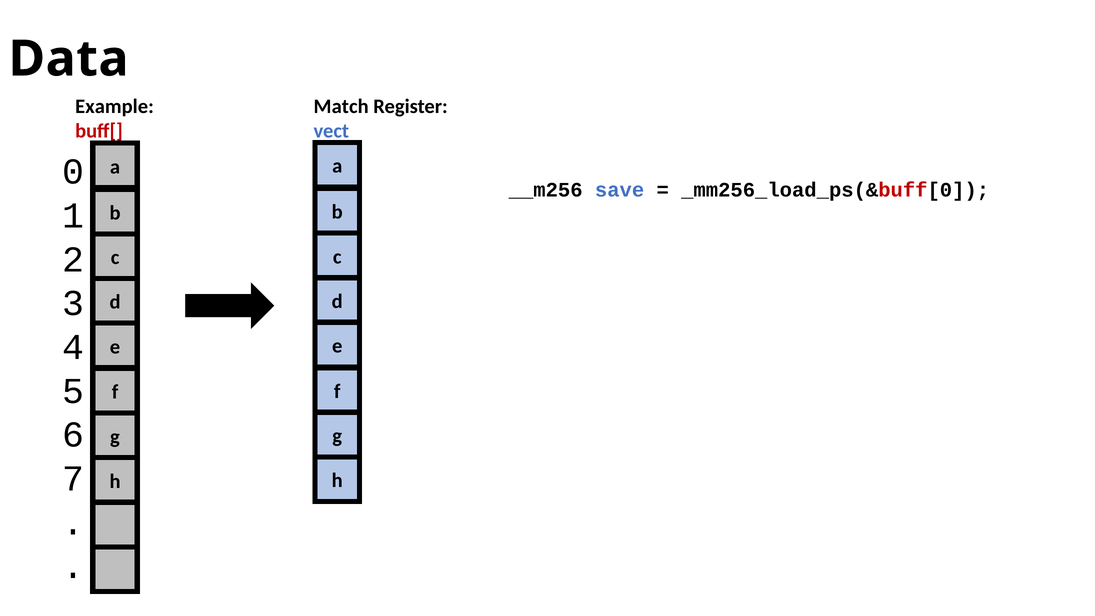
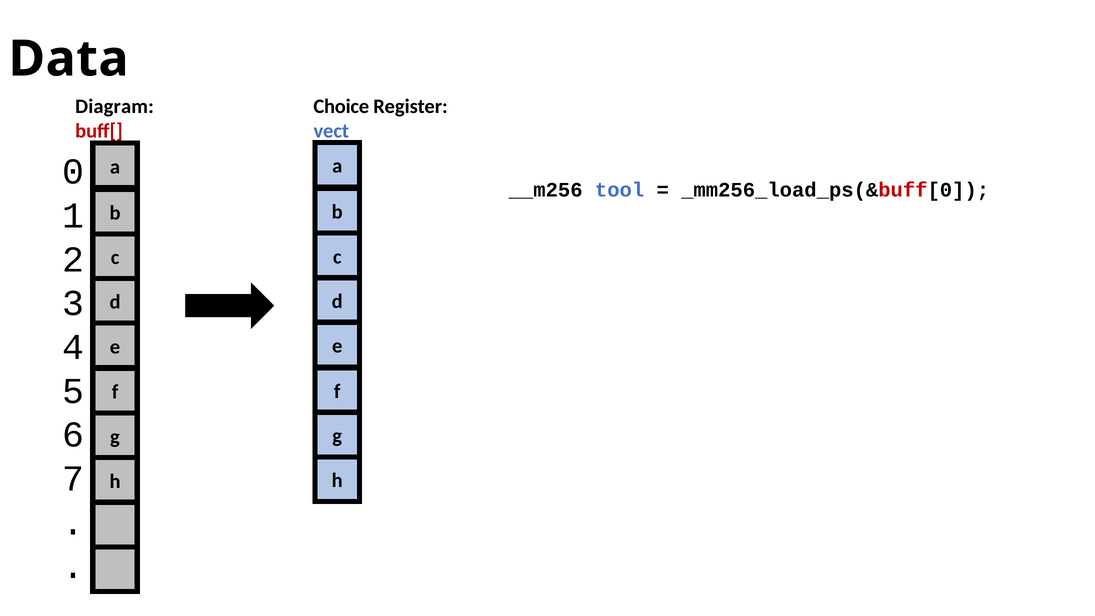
Example: Example -> Diagram
Match: Match -> Choice
save: save -> tool
